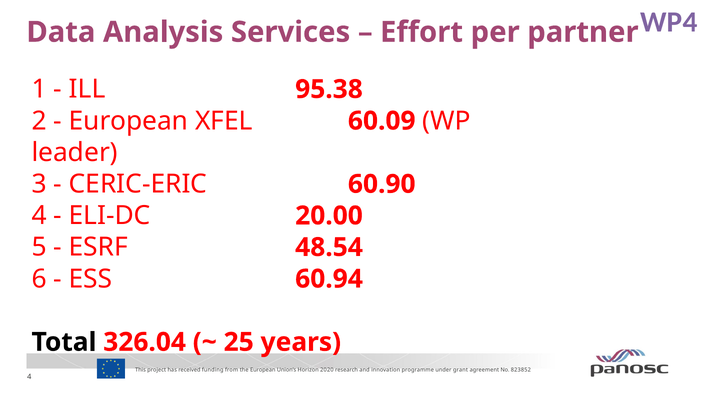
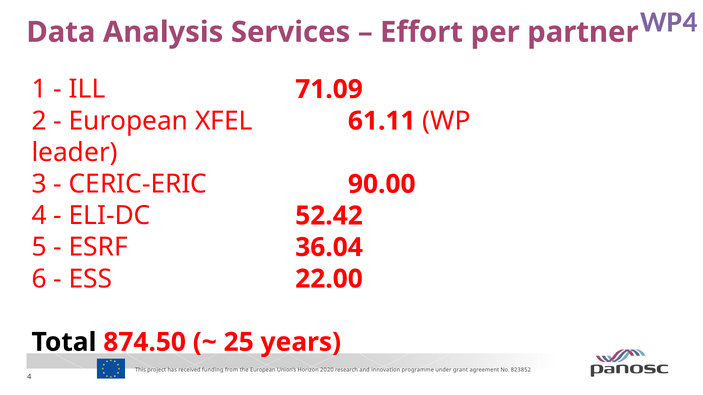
95.38: 95.38 -> 71.09
60.09: 60.09 -> 61.11
60.90: 60.90 -> 90.00
20.00: 20.00 -> 52.42
48.54: 48.54 -> 36.04
60.94: 60.94 -> 22.00
326.04: 326.04 -> 874.50
